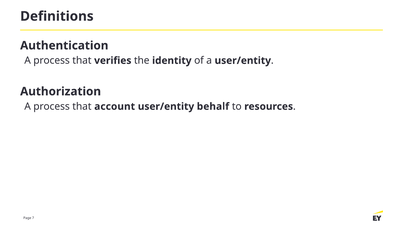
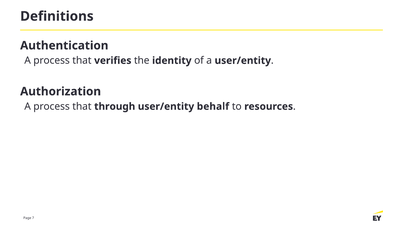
account: account -> through
